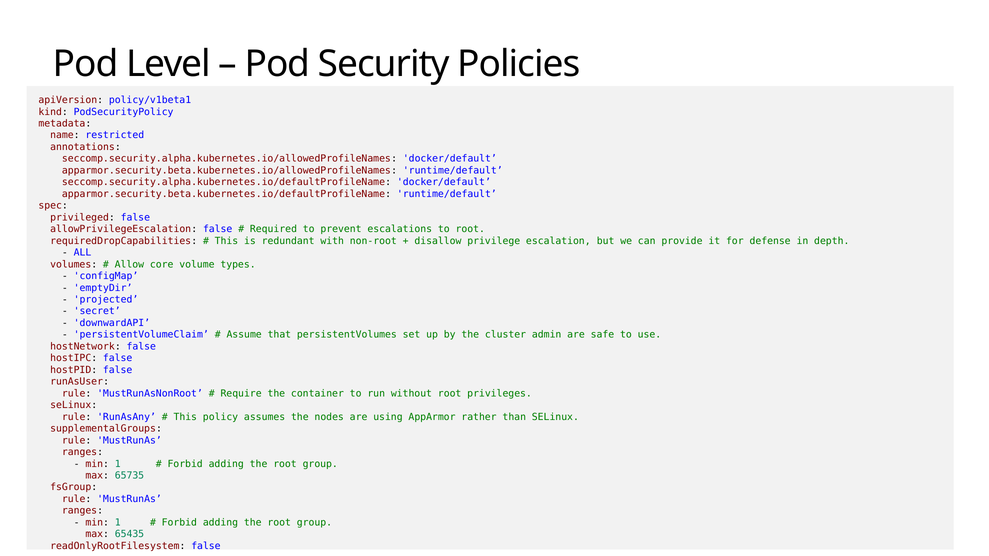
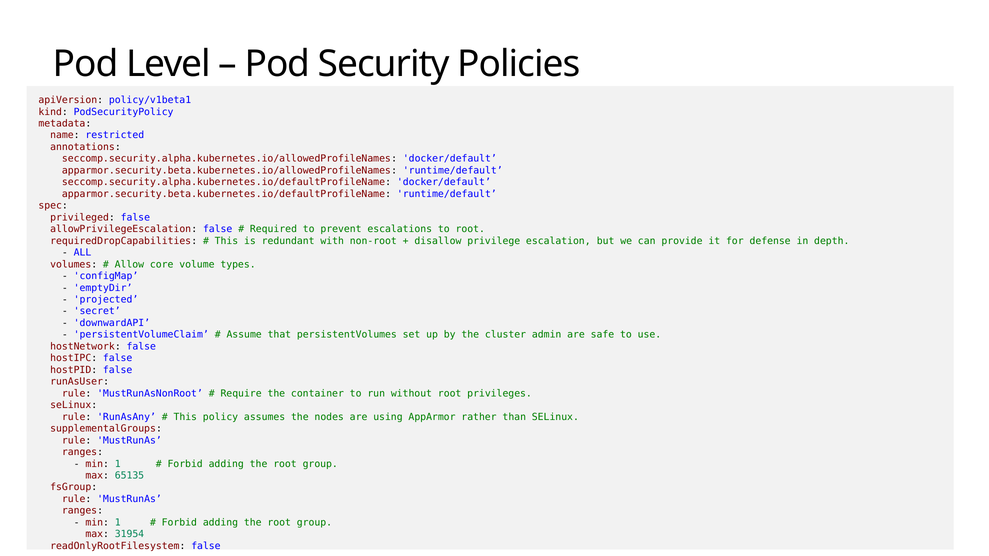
65735: 65735 -> 65135
65435: 65435 -> 31954
